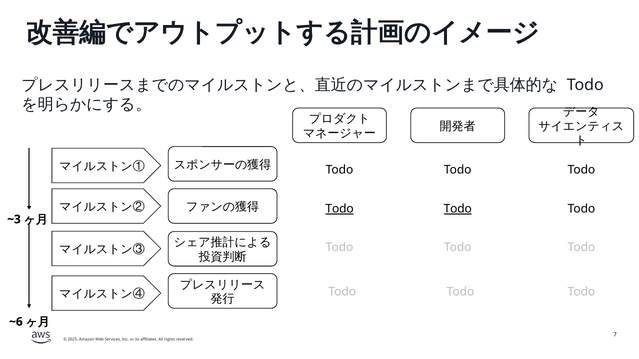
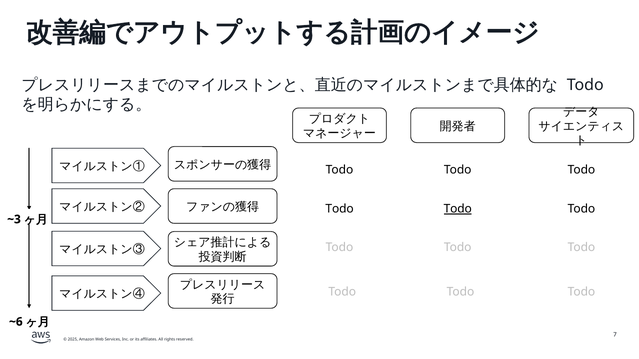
Todo at (340, 209) underline: present -> none
